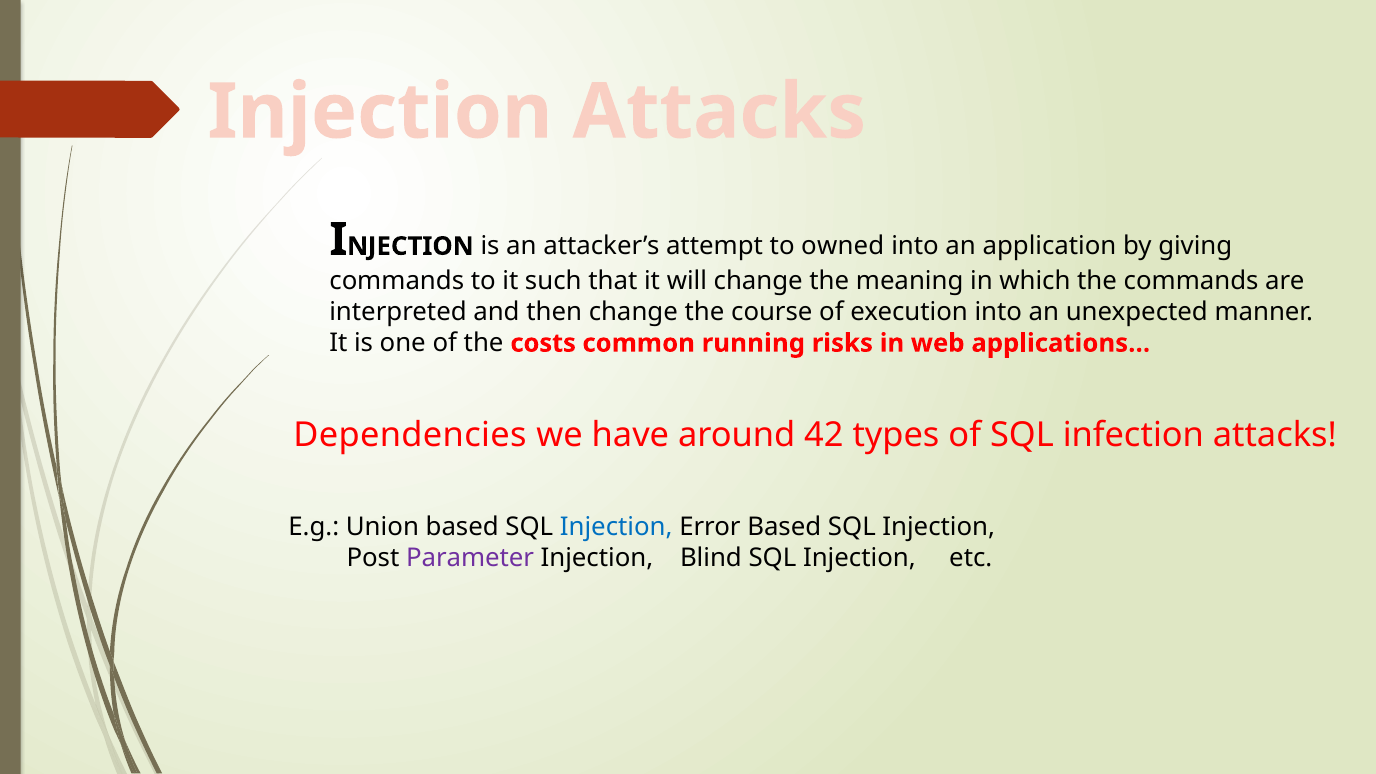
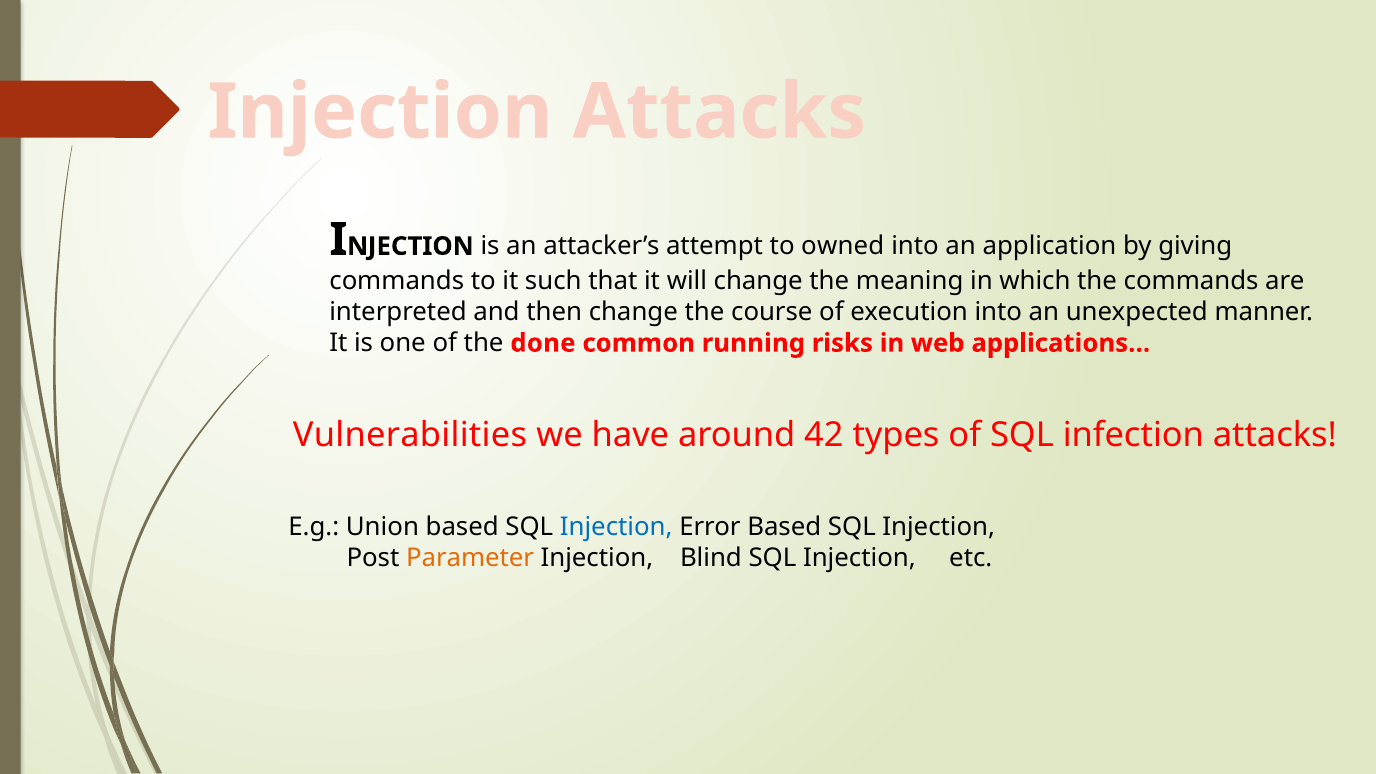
costs: costs -> done
Dependencies: Dependencies -> Vulnerabilities
Parameter colour: purple -> orange
